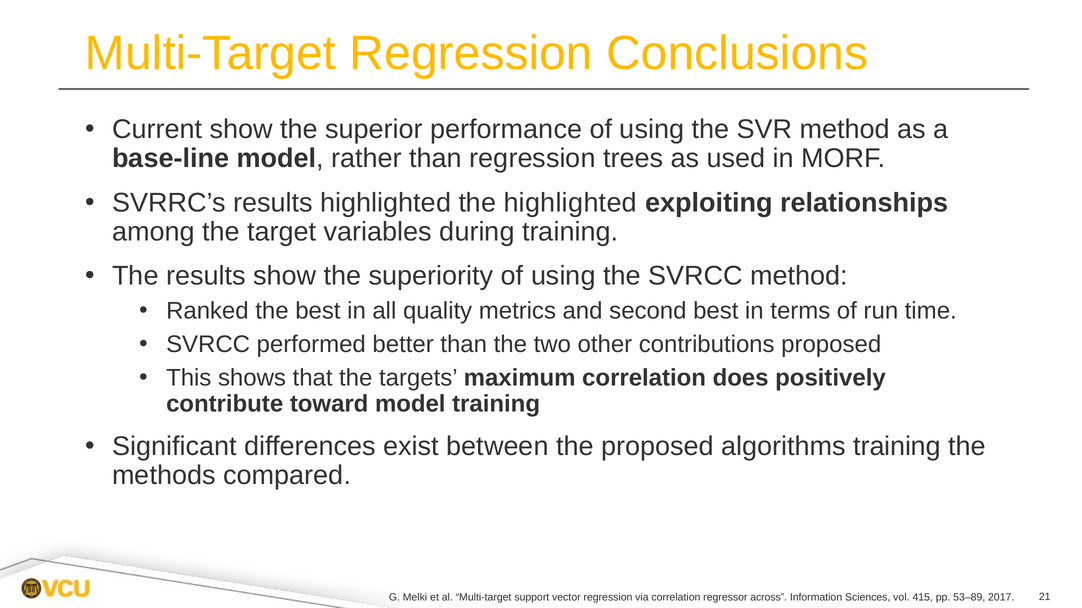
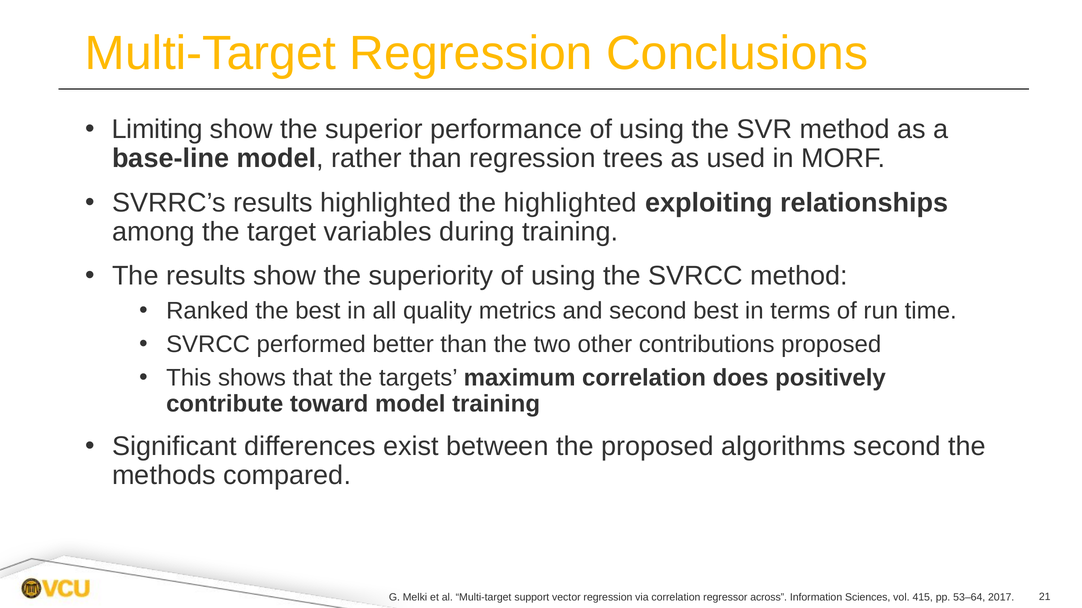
Current: Current -> Limiting
algorithms training: training -> second
53–89: 53–89 -> 53–64
